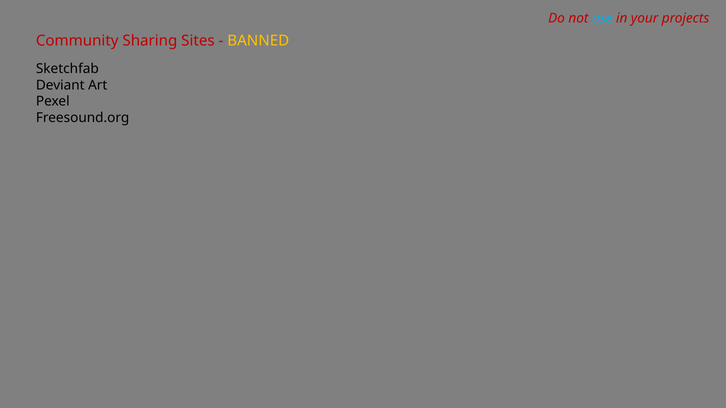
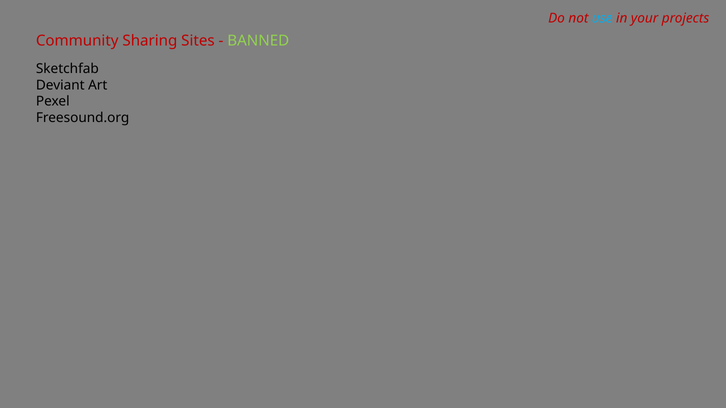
BANNED colour: yellow -> light green
